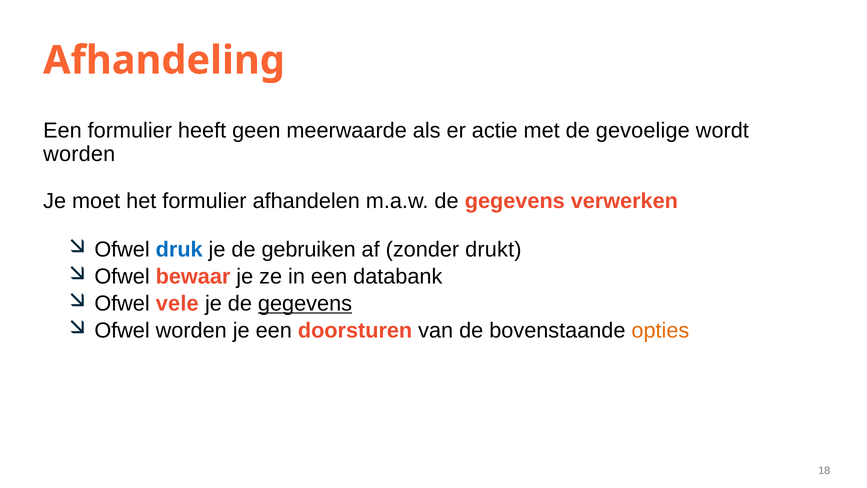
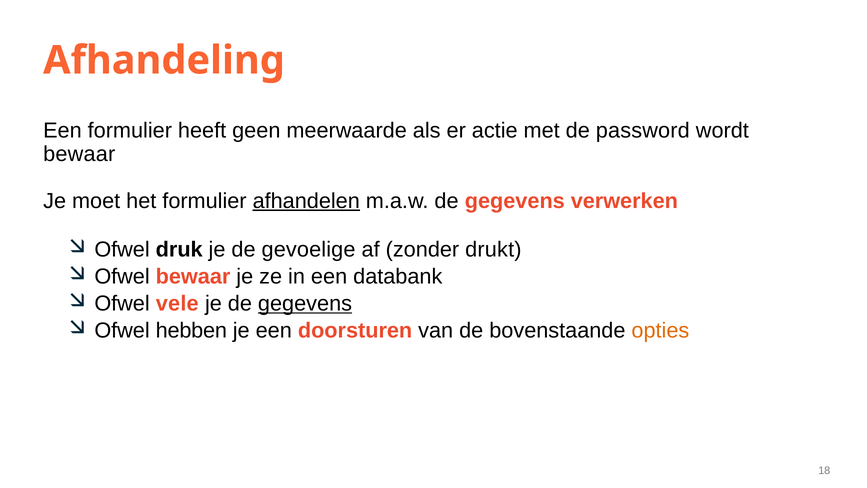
gevoelige: gevoelige -> password
worden at (79, 154): worden -> bewaar
afhandelen underline: none -> present
druk colour: blue -> black
gebruiken: gebruiken -> gevoelige
Ofwel worden: worden -> hebben
